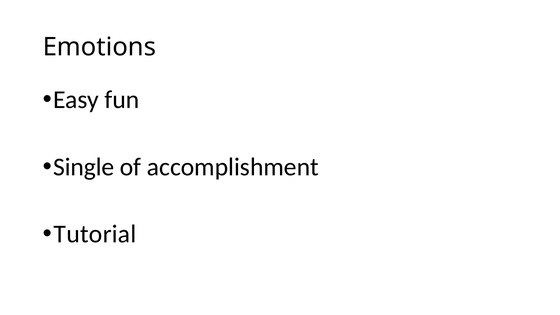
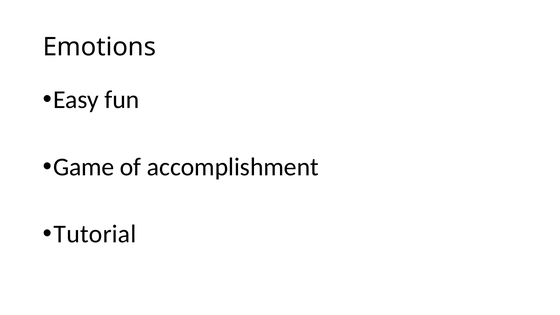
Single: Single -> Game
